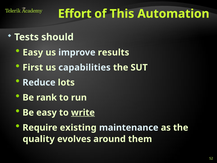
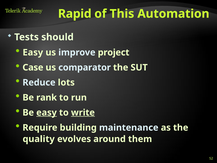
Effort: Effort -> Rapid
results: results -> project
First: First -> Case
capabilities: capabilities -> comparator
easy at (47, 112) underline: none -> present
existing: existing -> building
